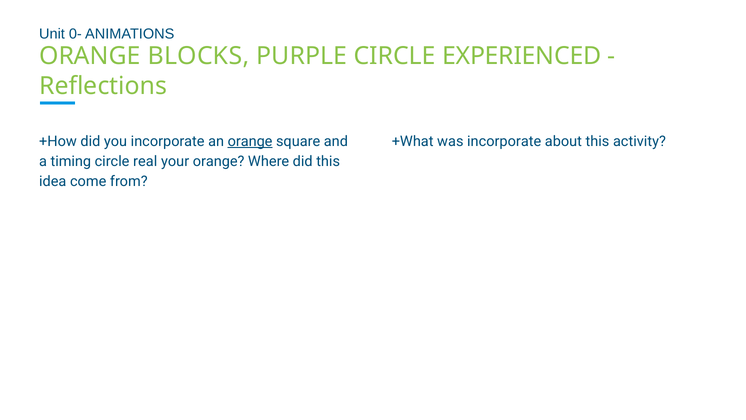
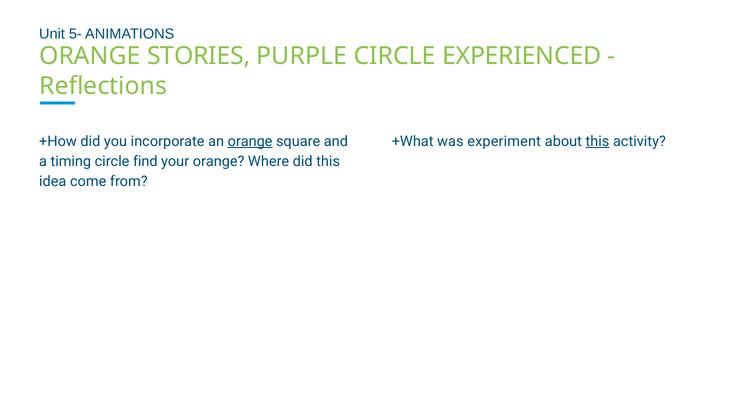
0-: 0- -> 5-
BLOCKS: BLOCKS -> STORIES
was incorporate: incorporate -> experiment
this at (597, 141) underline: none -> present
real: real -> find
